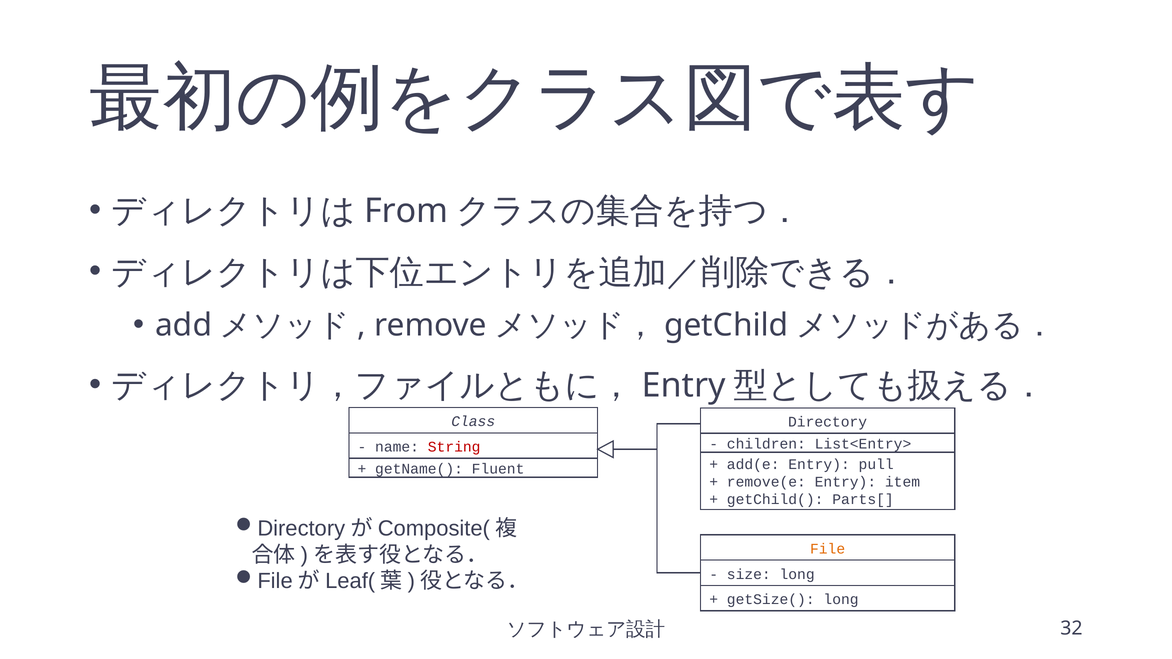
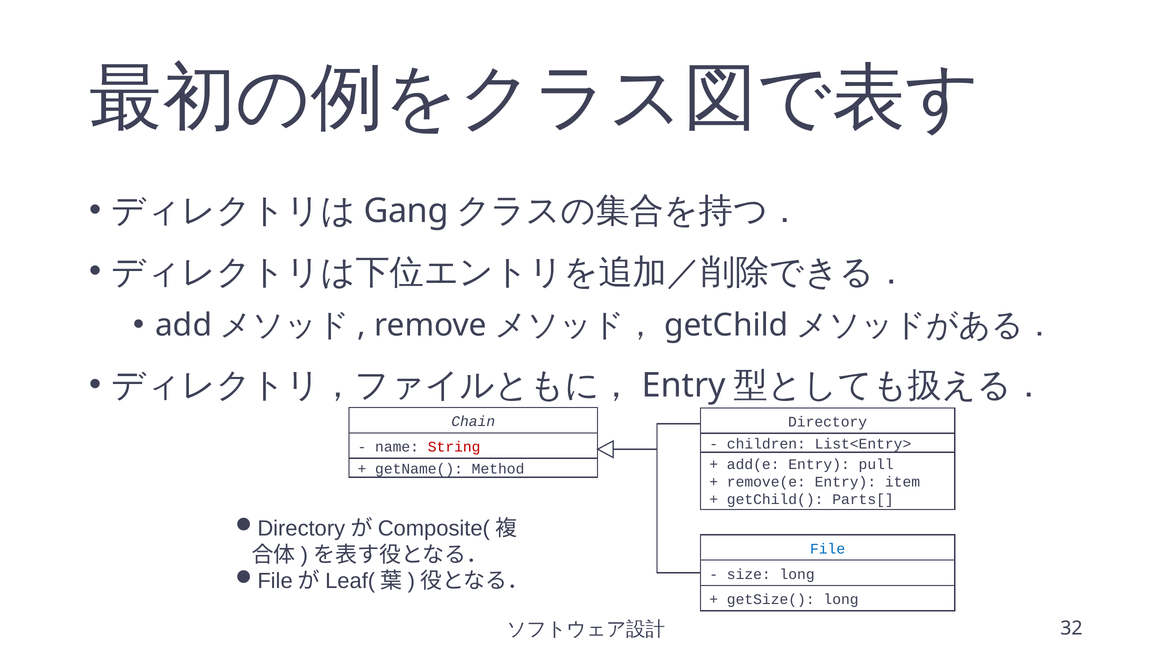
From: From -> Gang
Class: Class -> Chain
Fluent: Fluent -> Method
File colour: orange -> blue
